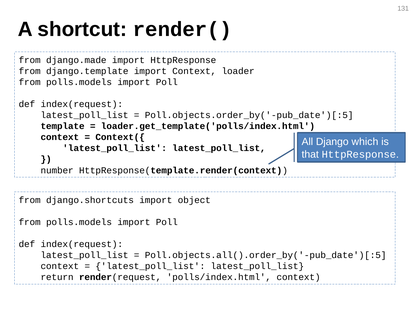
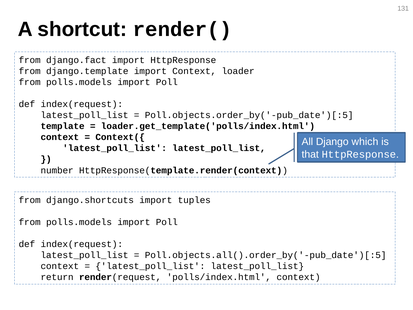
django.made: django.made -> django.fact
object: object -> tuples
